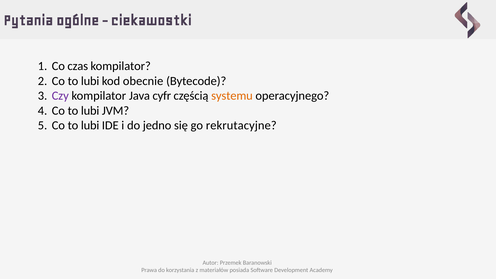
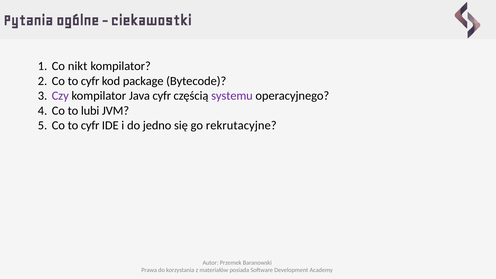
czas: czas -> nikt
lubi at (90, 81): lubi -> cyfr
obecnie: obecnie -> package
systemu colour: orange -> purple
lubi at (90, 126): lubi -> cyfr
